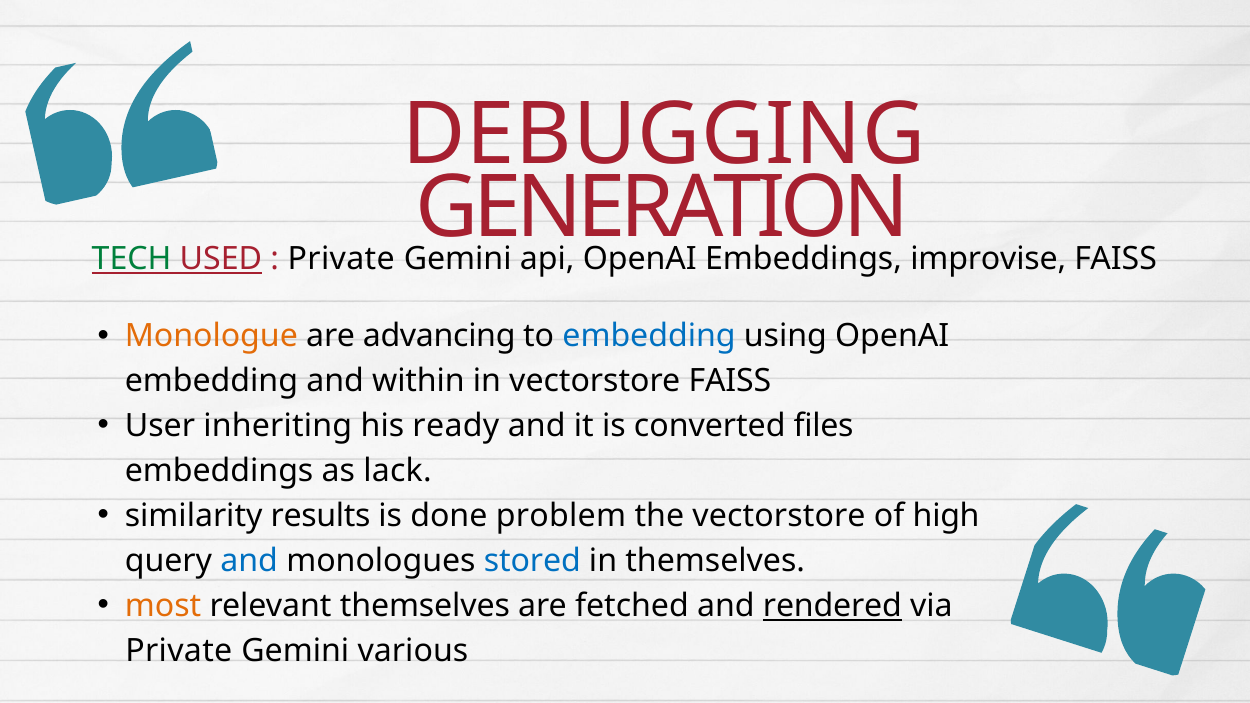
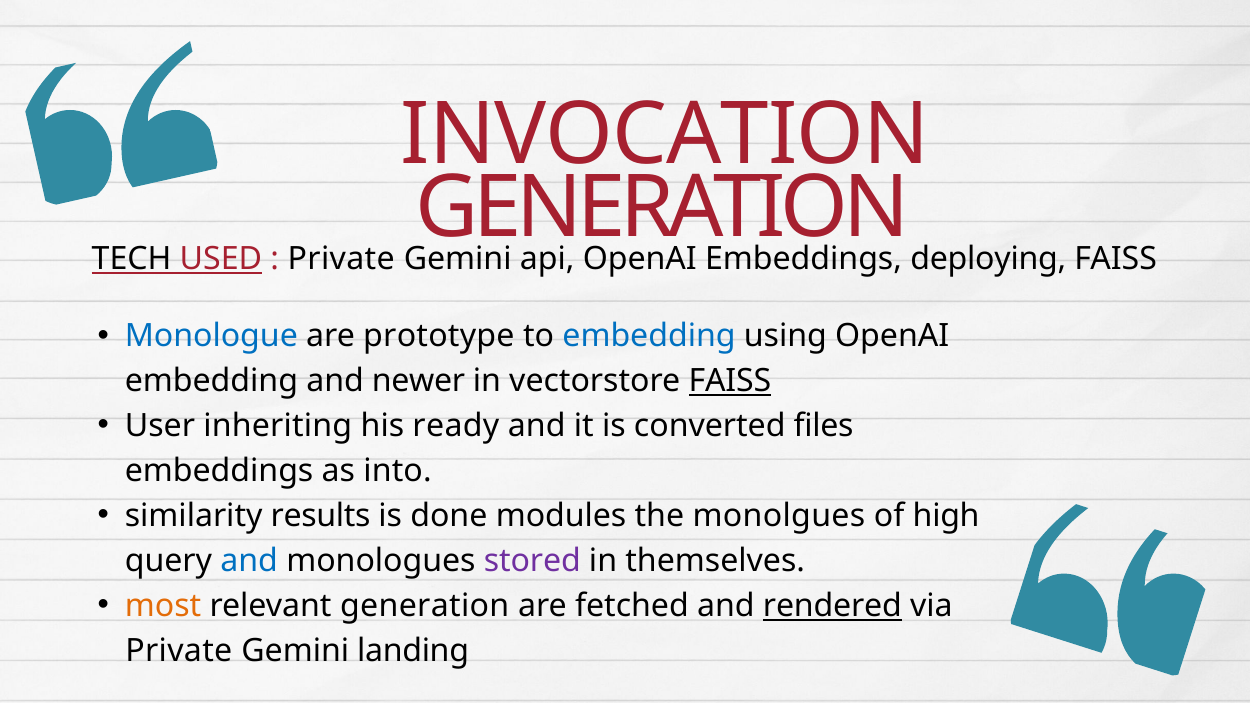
DEBUGGING: DEBUGGING -> INVOCATION
TECH colour: green -> black
improvise: improvise -> deploying
Monologue colour: orange -> blue
advancing: advancing -> prototype
within: within -> newer
FAISS at (730, 381) underline: none -> present
lack: lack -> into
problem: problem -> modules
the vectorstore: vectorstore -> monolgues
stored colour: blue -> purple
relevant themselves: themselves -> generation
various: various -> landing
